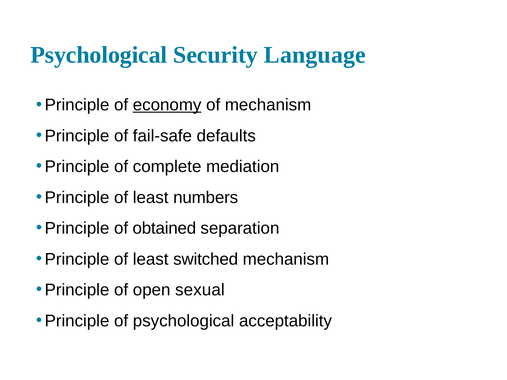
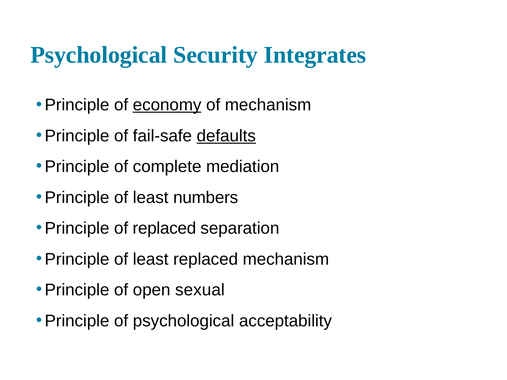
Language: Language -> Integrates
defaults underline: none -> present
of obtained: obtained -> replaced
least switched: switched -> replaced
